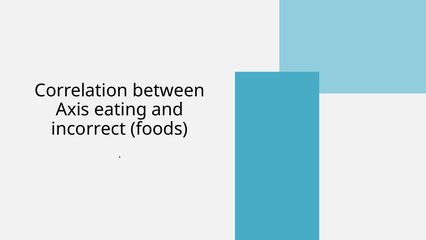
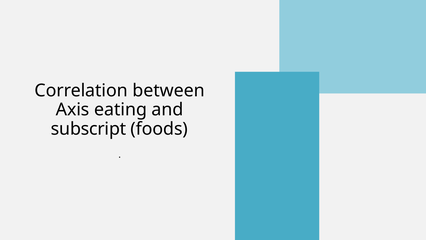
incorrect: incorrect -> subscript
